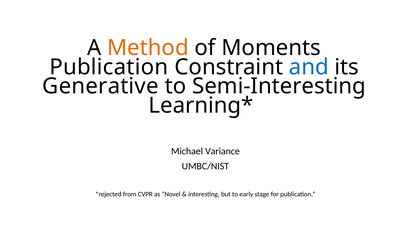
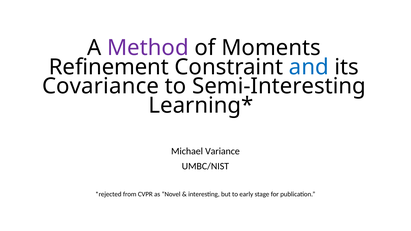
Method colour: orange -> purple
Publication at (109, 67): Publication -> Refinement
Generative: Generative -> Covariance
